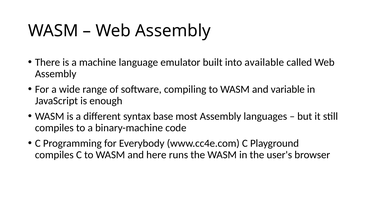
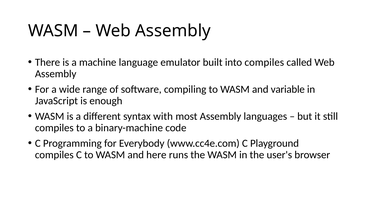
into available: available -> compiles
base: base -> with
